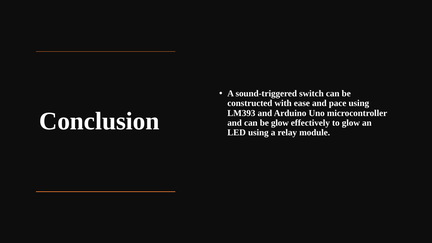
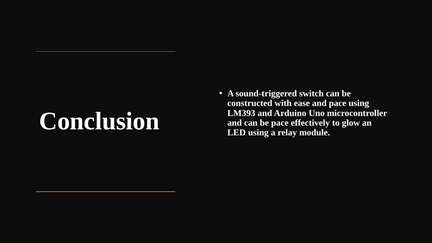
be glow: glow -> pace
